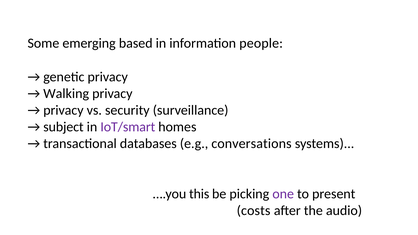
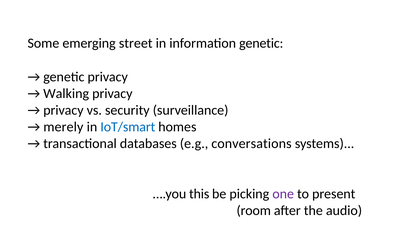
based: based -> street
information people: people -> genetic
subject: subject -> merely
IoT/smart colour: purple -> blue
costs: costs -> room
